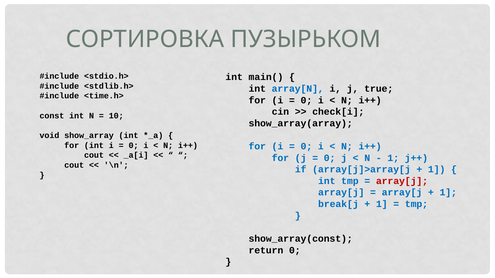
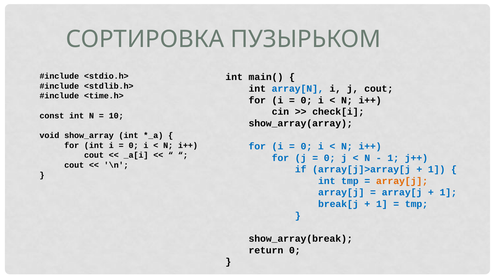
j true: true -> cout
array[j at (402, 181) colour: red -> orange
show_array(const: show_array(const -> show_array(break
